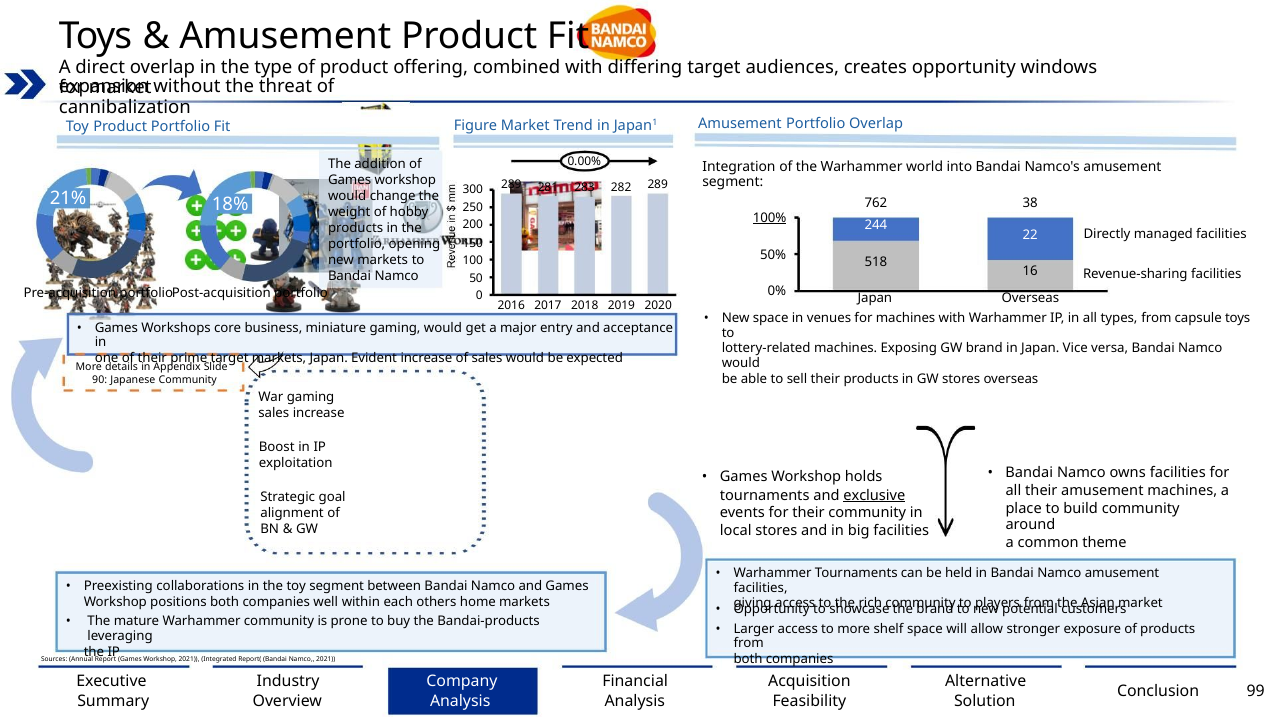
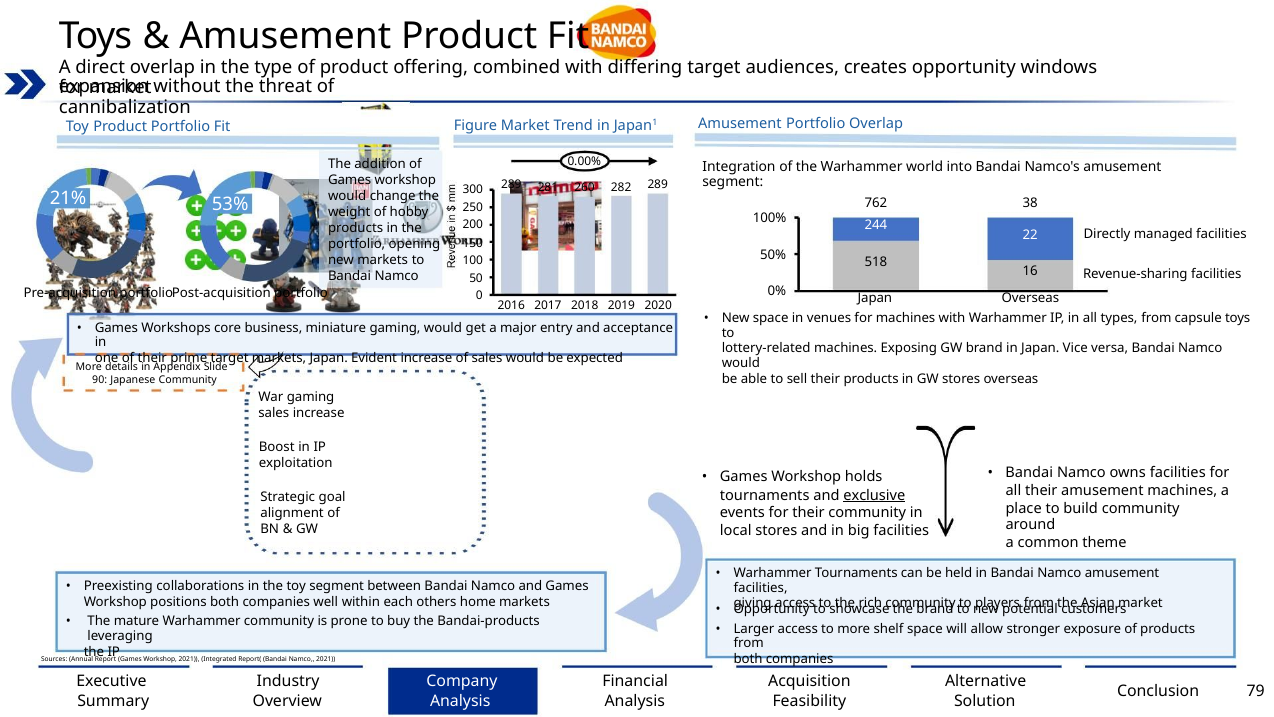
283: 283 -> 260
18%: 18% -> 53%
100% underline: present -> none
99: 99 -> 79
